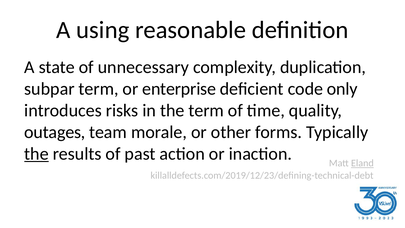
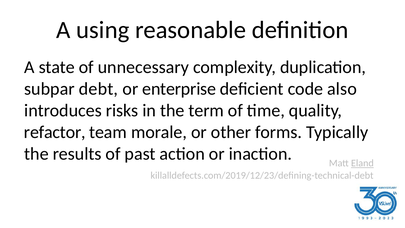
subpar term: term -> debt
only: only -> also
outages: outages -> refactor
the at (36, 154) underline: present -> none
